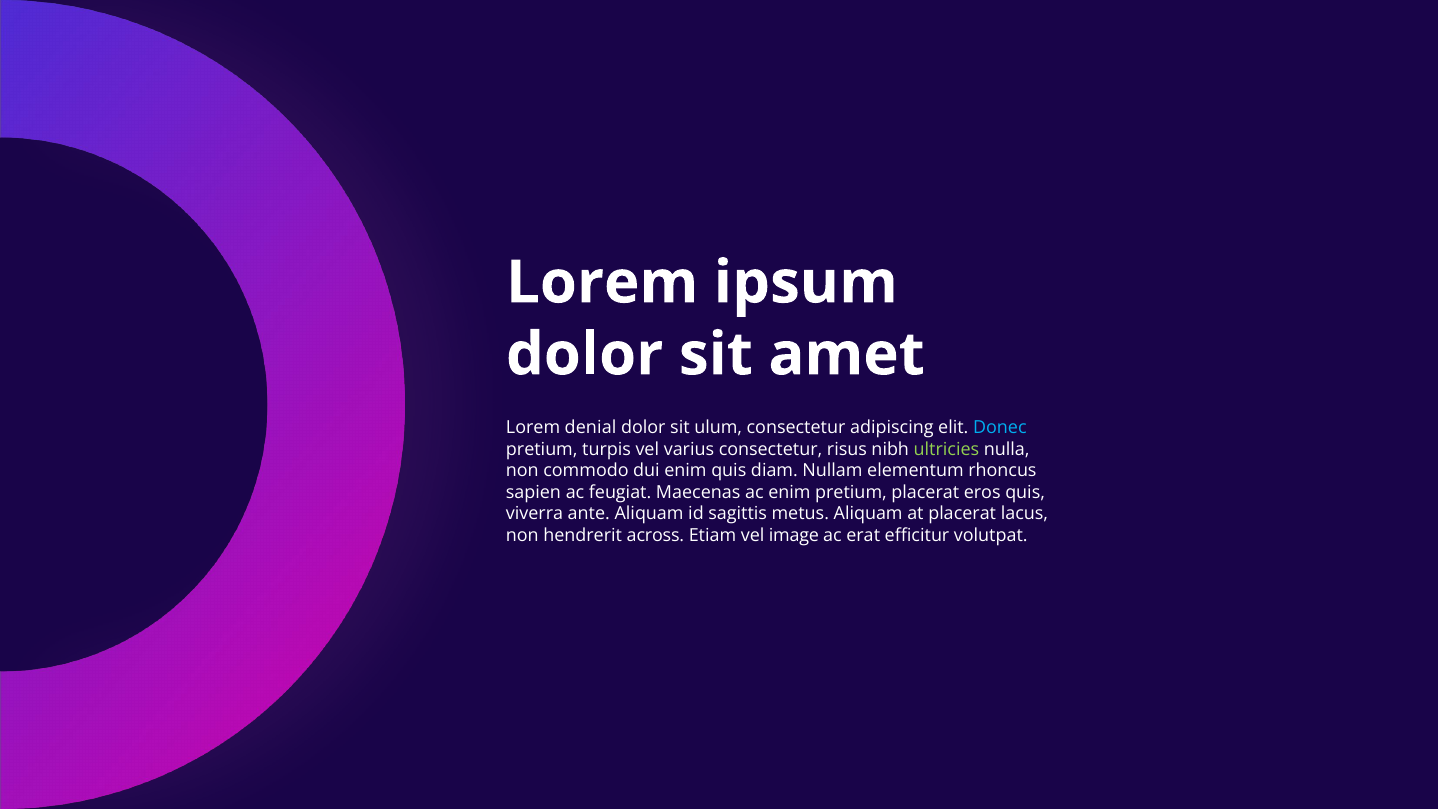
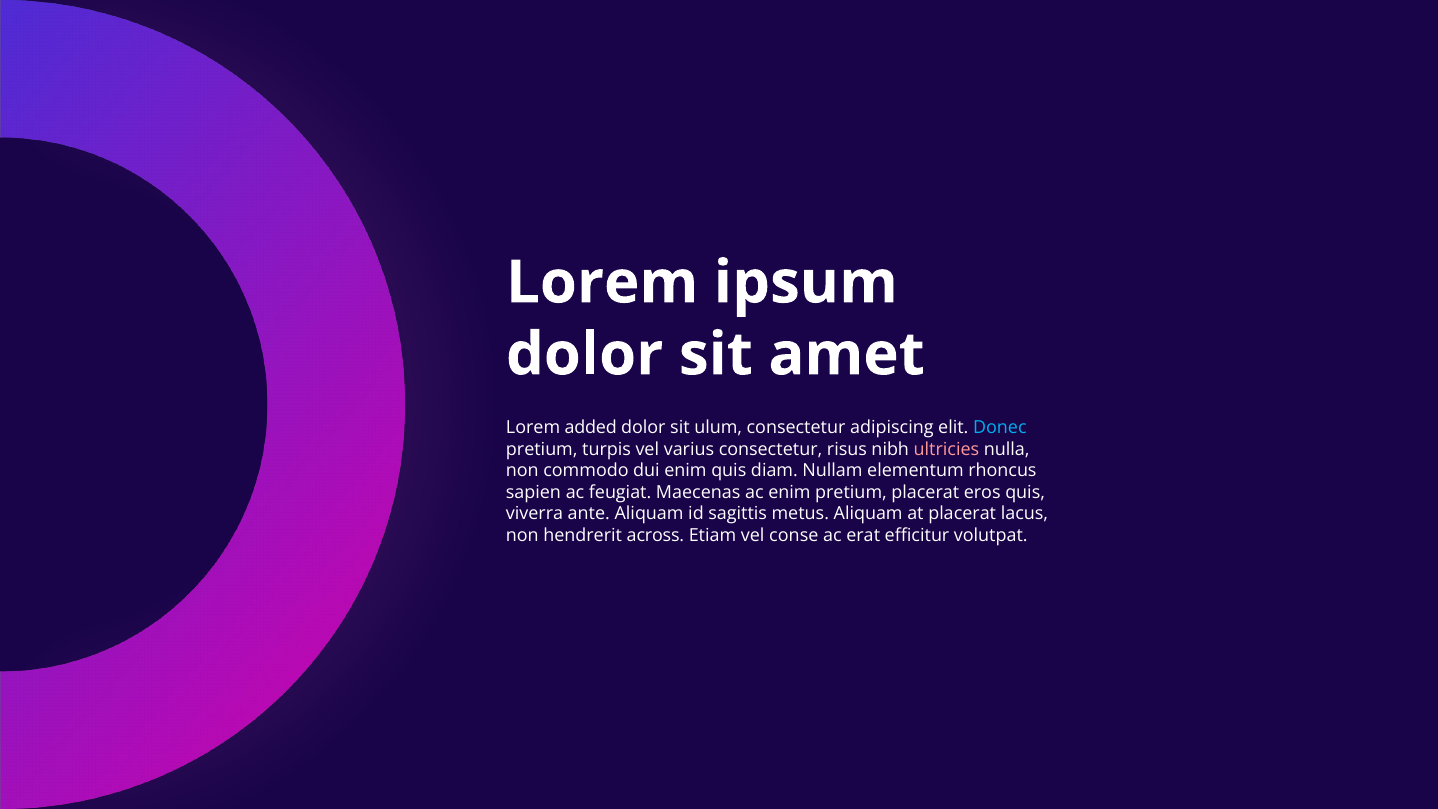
denial: denial -> added
ultricies colour: light green -> pink
image: image -> conse
